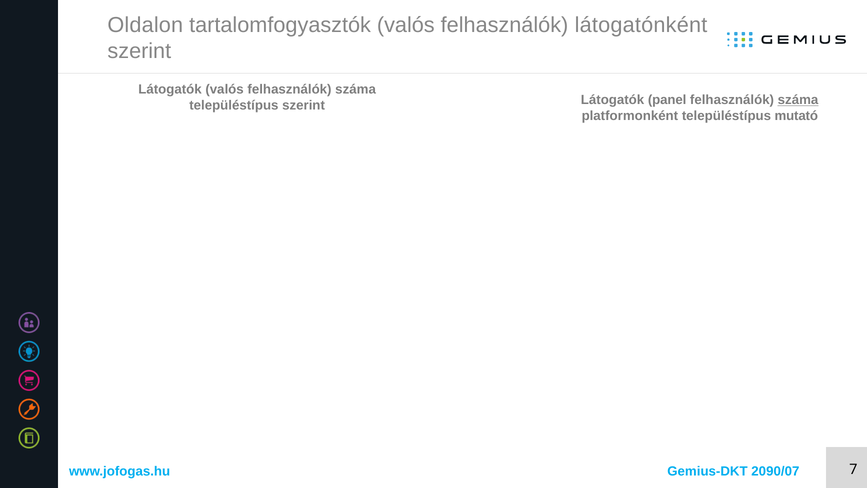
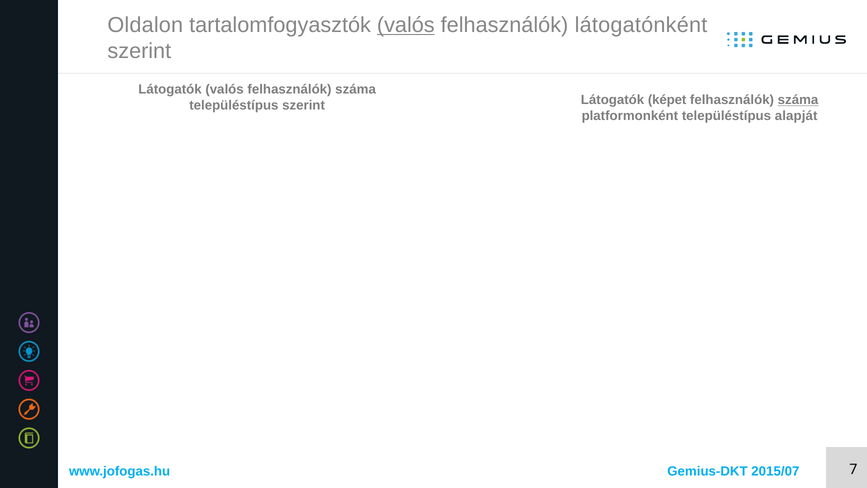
valós at (406, 25) underline: none -> present
panel: panel -> képet
mutató: mutató -> alapját
2090/07: 2090/07 -> 2015/07
